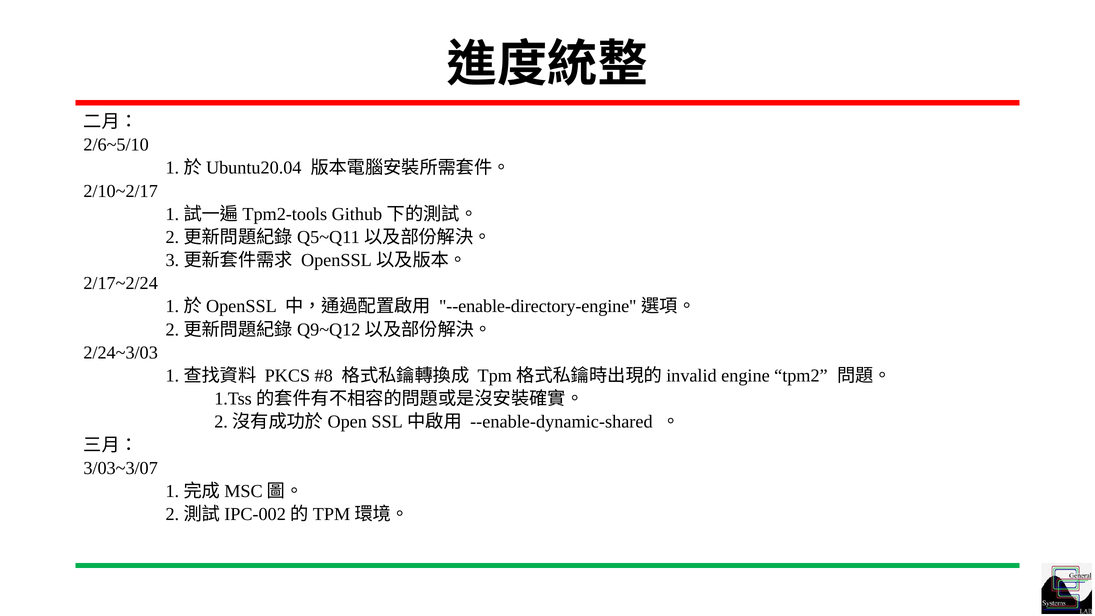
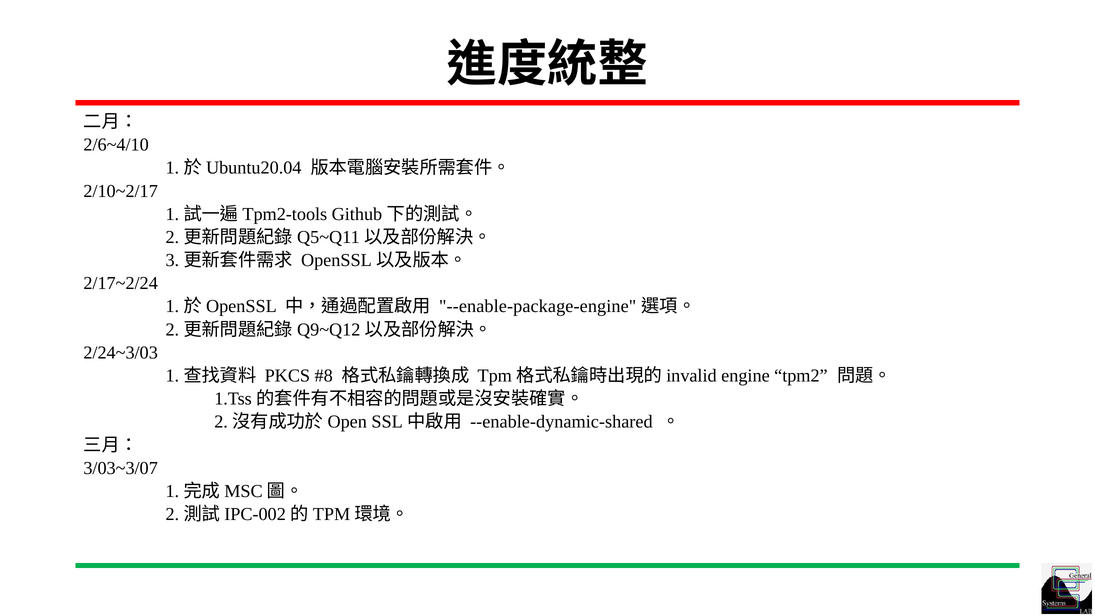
2/6~5/10: 2/6~5/10 -> 2/6~4/10
--enable-directory-engine: --enable-directory-engine -> --enable-package-engine
